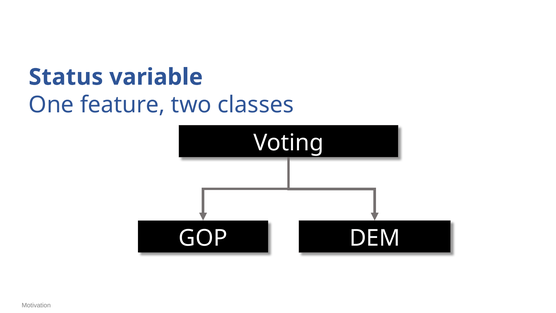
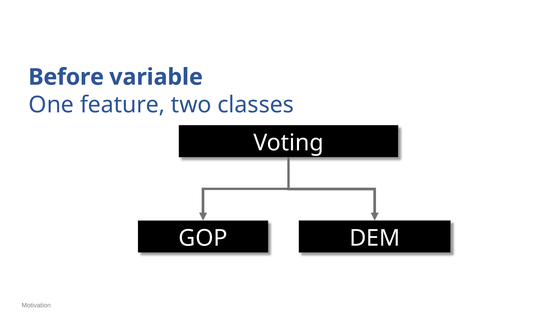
Status: Status -> Before
